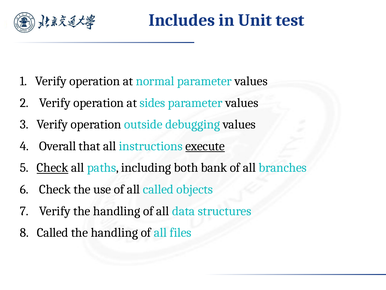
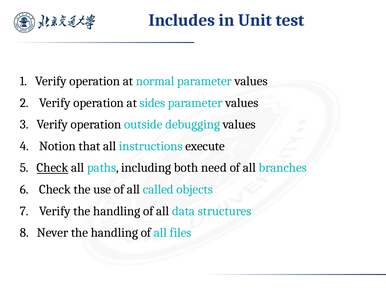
Overall: Overall -> Notion
execute underline: present -> none
bank: bank -> need
8 Called: Called -> Never
